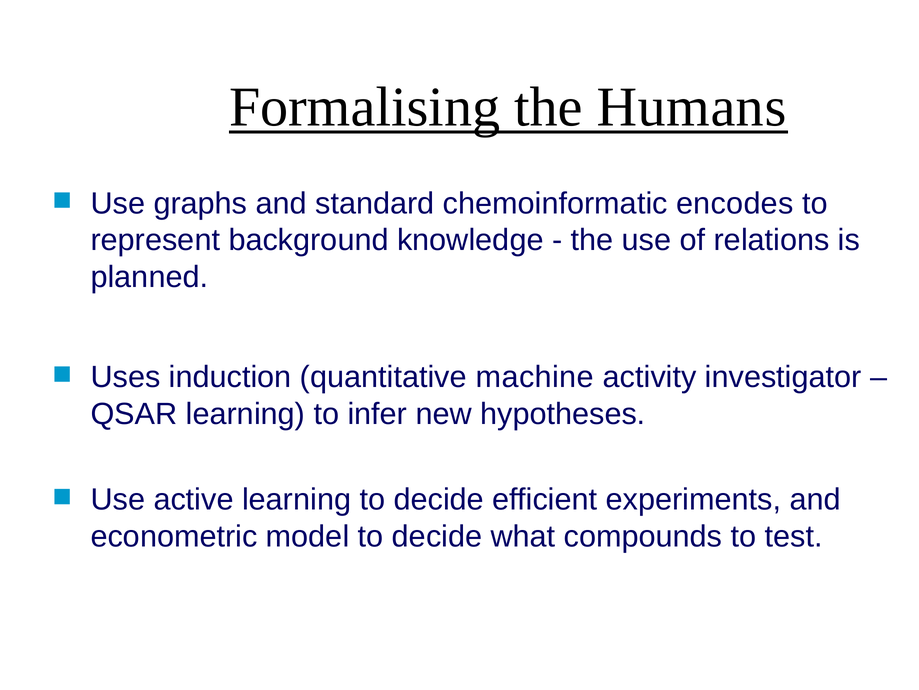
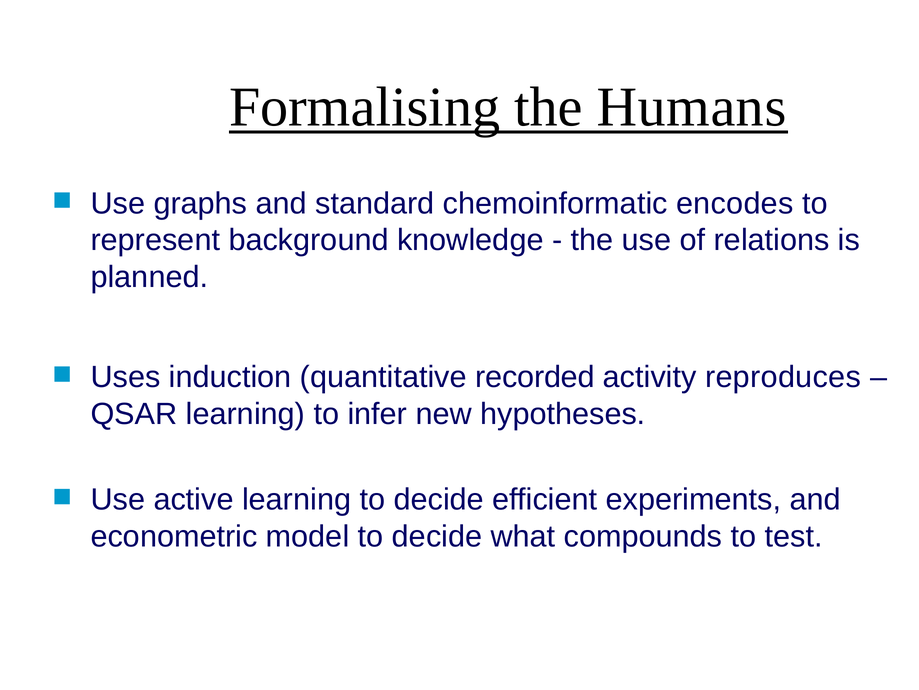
machine: machine -> recorded
investigator: investigator -> reproduces
